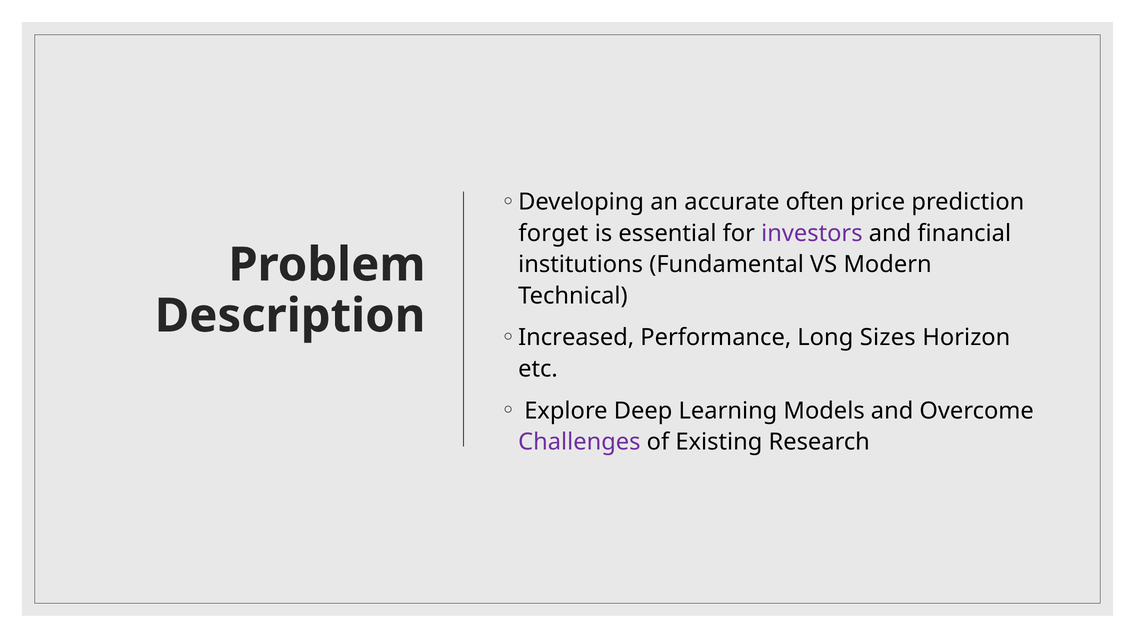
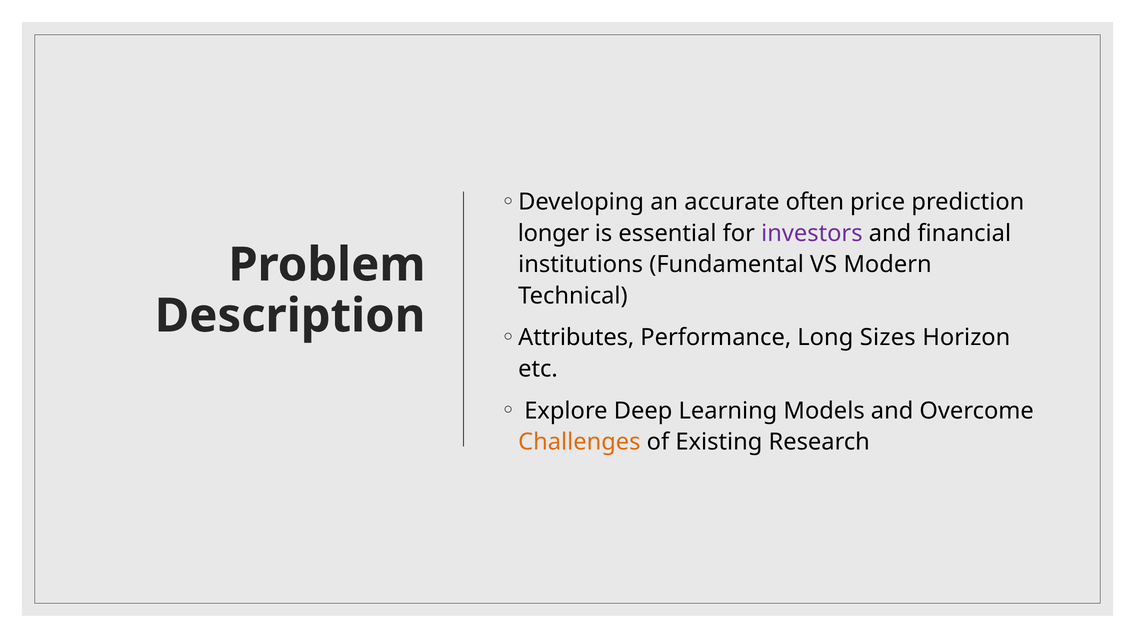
forget: forget -> longer
Increased: Increased -> Attributes
Challenges colour: purple -> orange
